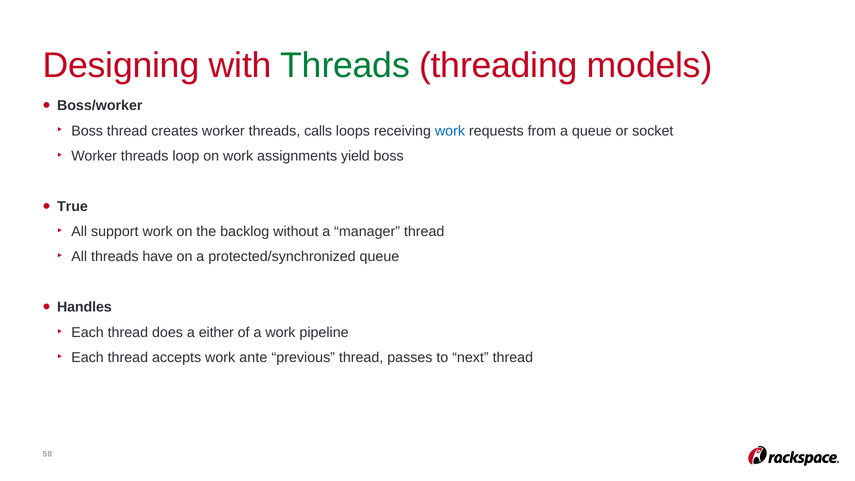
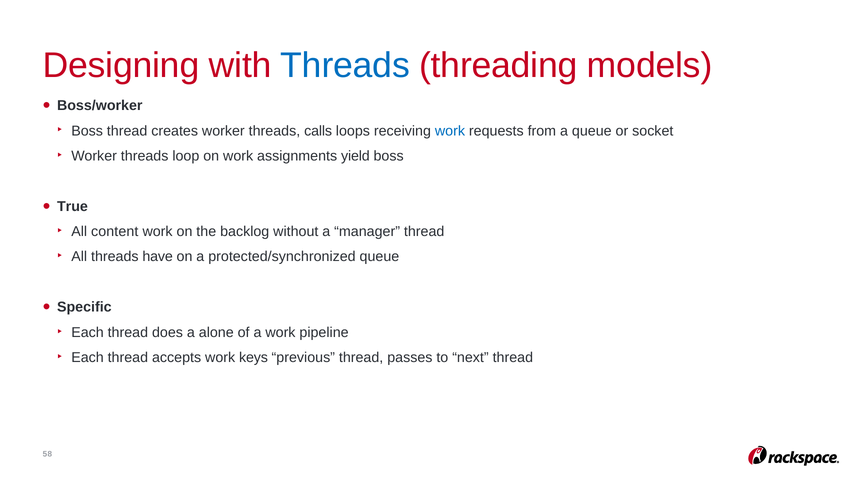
Threads at (345, 66) colour: green -> blue
support: support -> content
Handles: Handles -> Specific
either: either -> alone
ante: ante -> keys
